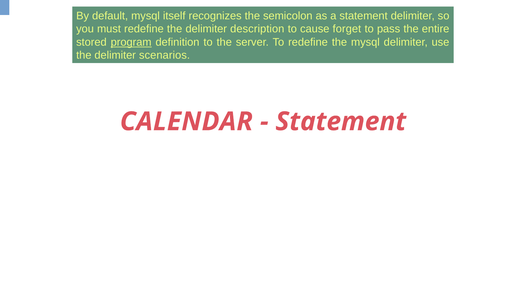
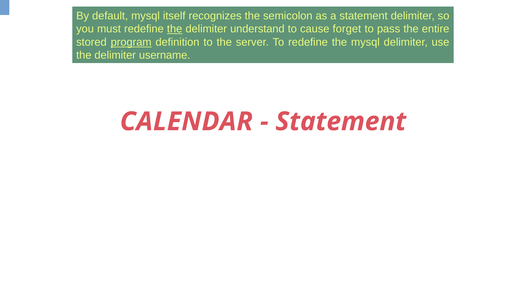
the at (175, 29) underline: none -> present
description: description -> understand
scenarios: scenarios -> username
